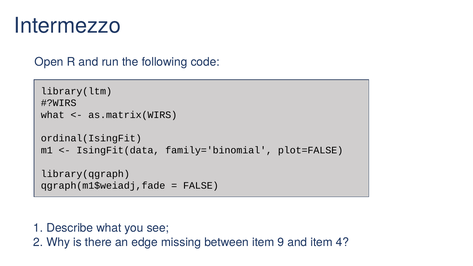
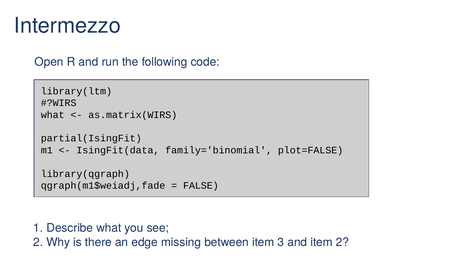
ordinal(IsingFit: ordinal(IsingFit -> partial(IsingFit
9: 9 -> 3
item 4: 4 -> 2
